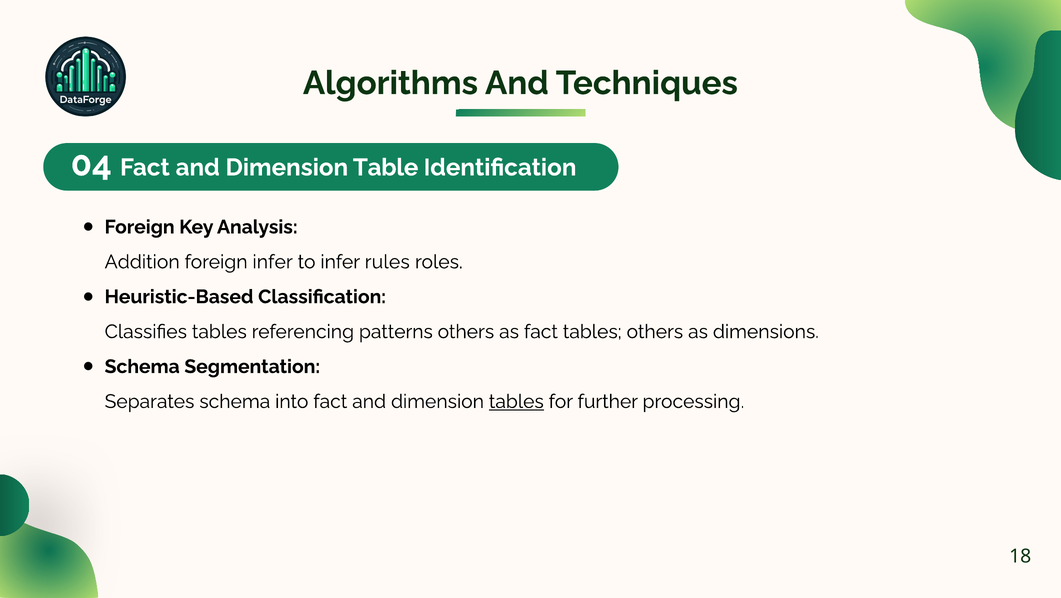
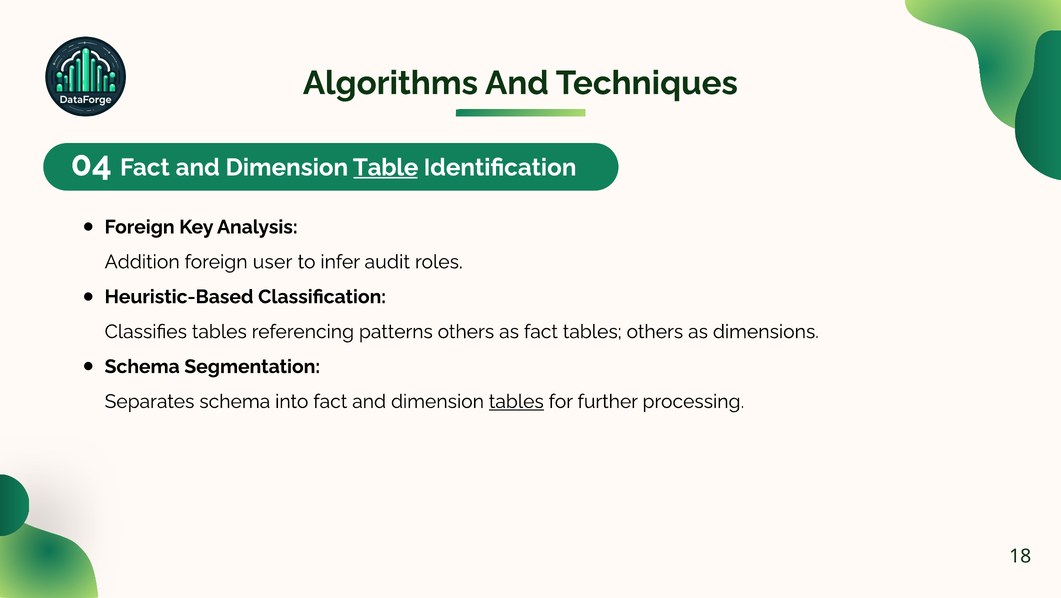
Table underline: none -> present
foreign infer: infer -> user
rules: rules -> audit
